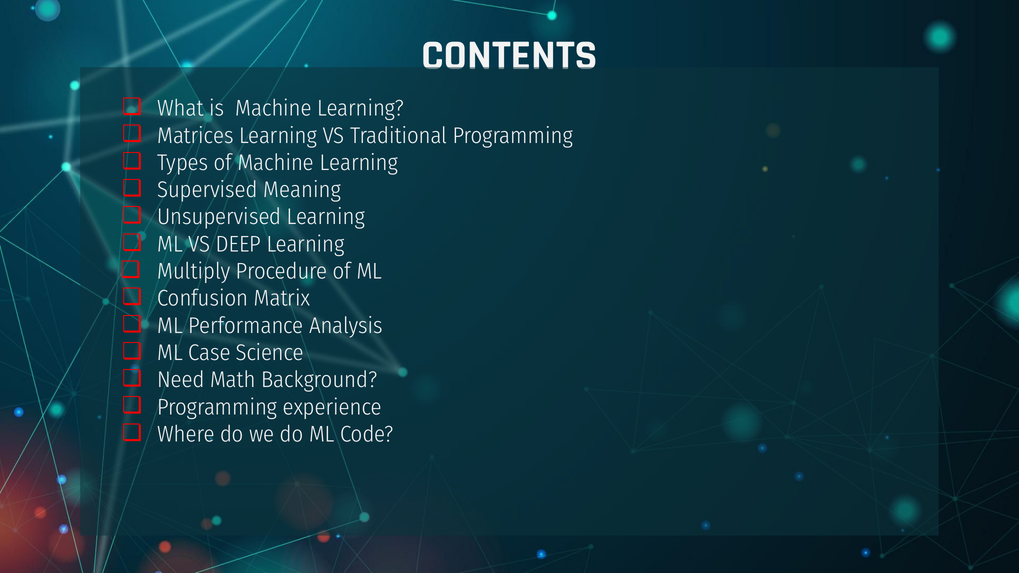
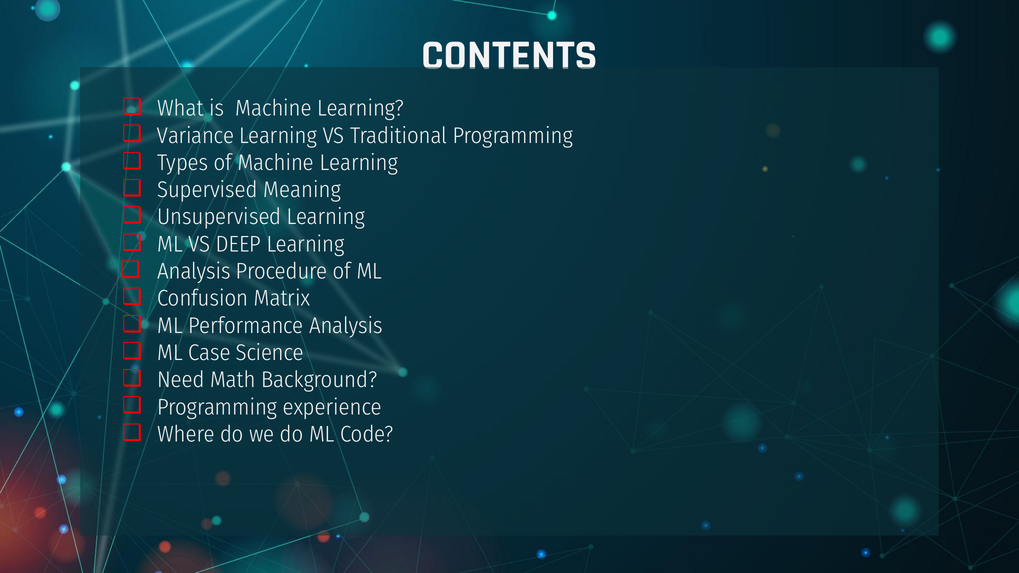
Matrices: Matrices -> Variance
Multiply at (194, 271): Multiply -> Analysis
